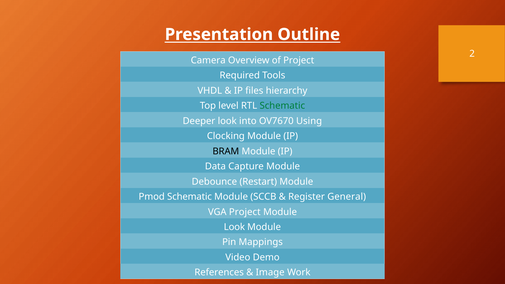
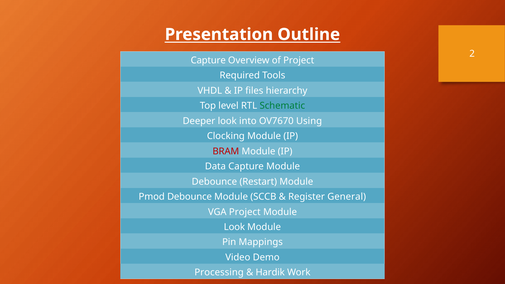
Camera at (208, 60): Camera -> Capture
BRAM colour: black -> red
Pmod Schematic: Schematic -> Debounce
References: References -> Processing
Image: Image -> Hardik
